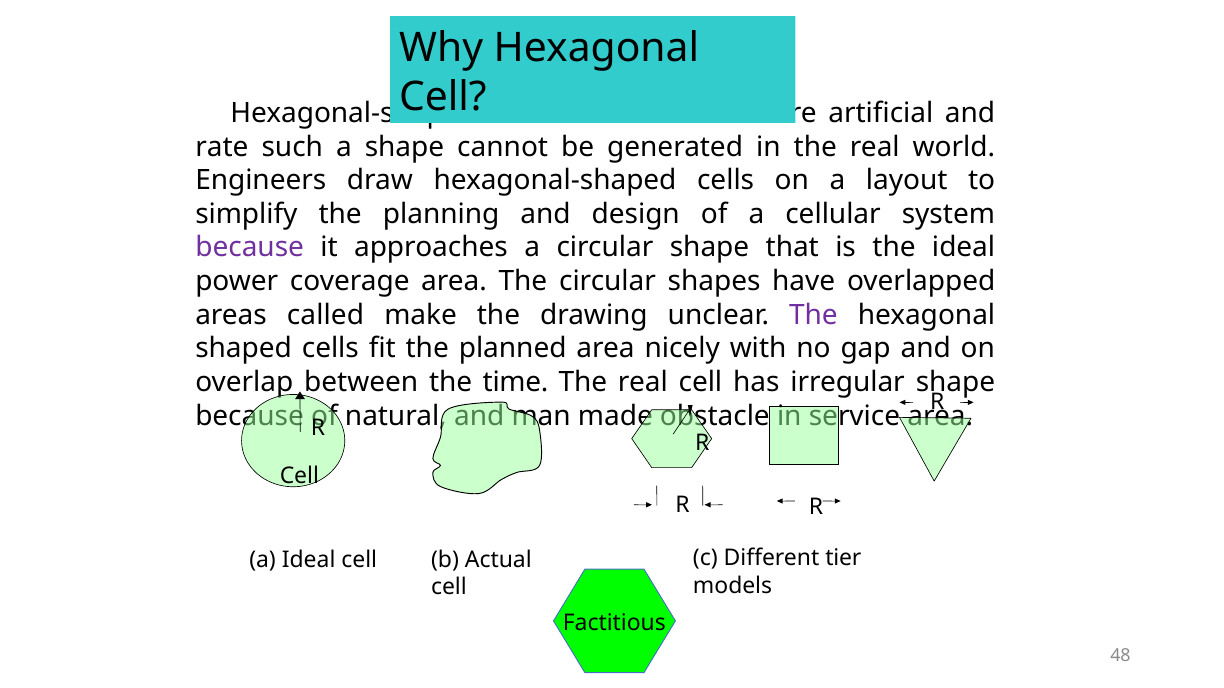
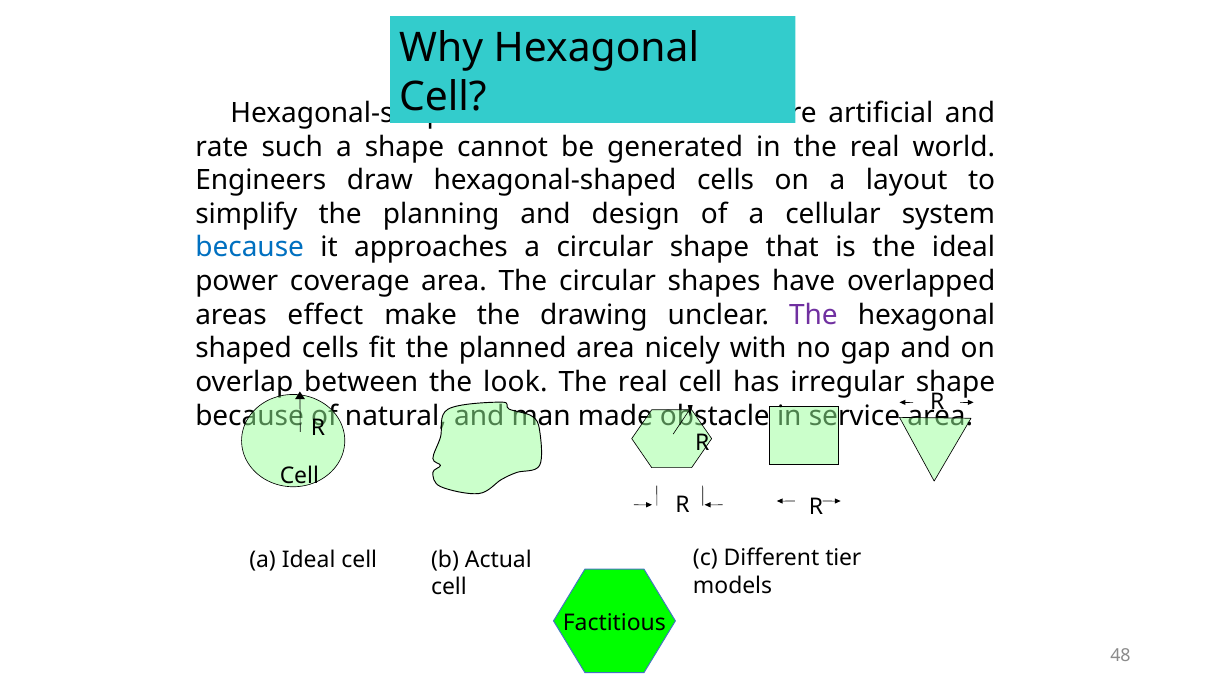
because at (250, 248) colour: purple -> blue
called: called -> effect
time: time -> look
